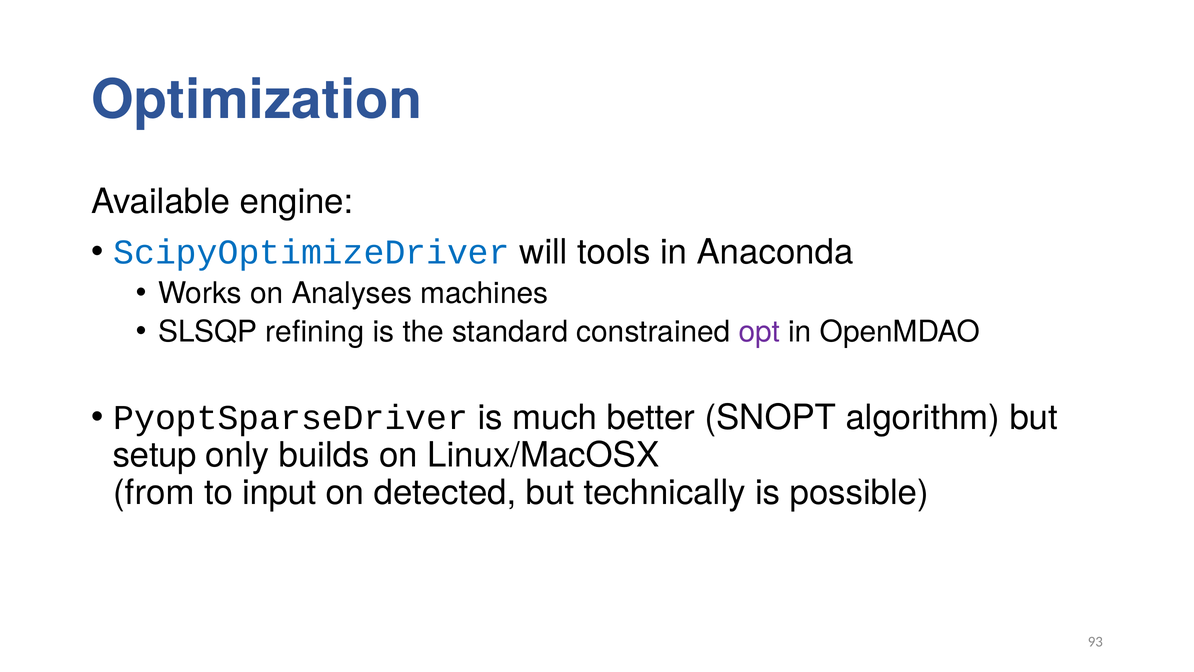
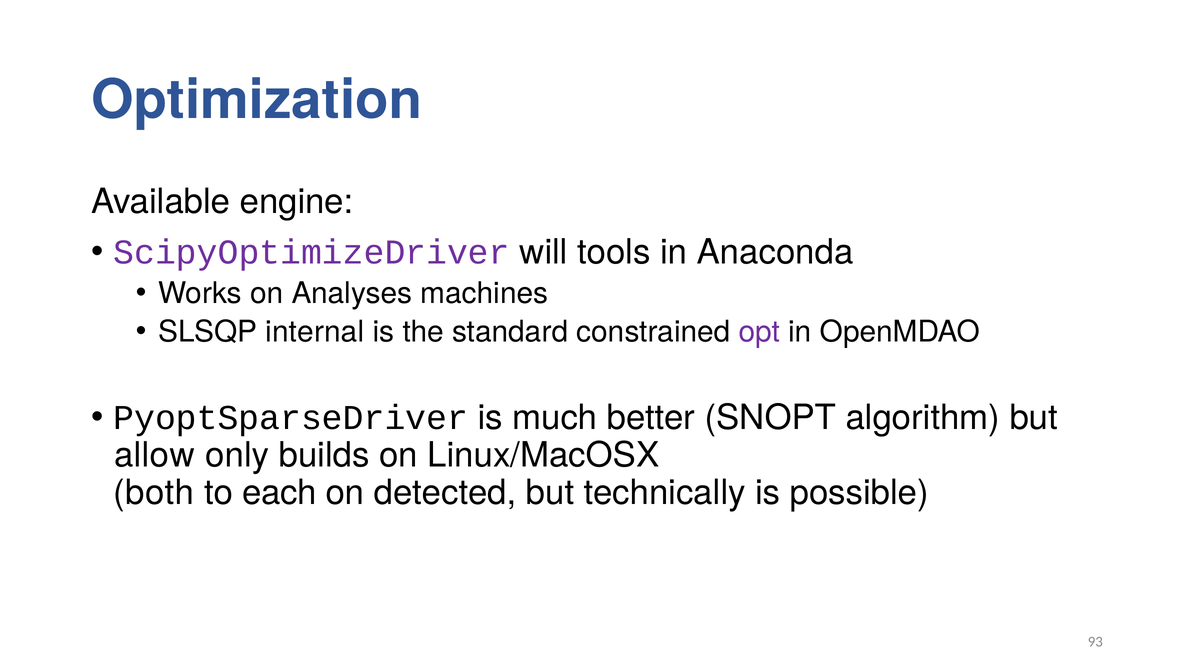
ScipyOptimizeDriver colour: blue -> purple
refining: refining -> internal
setup: setup -> allow
from: from -> both
input: input -> each
